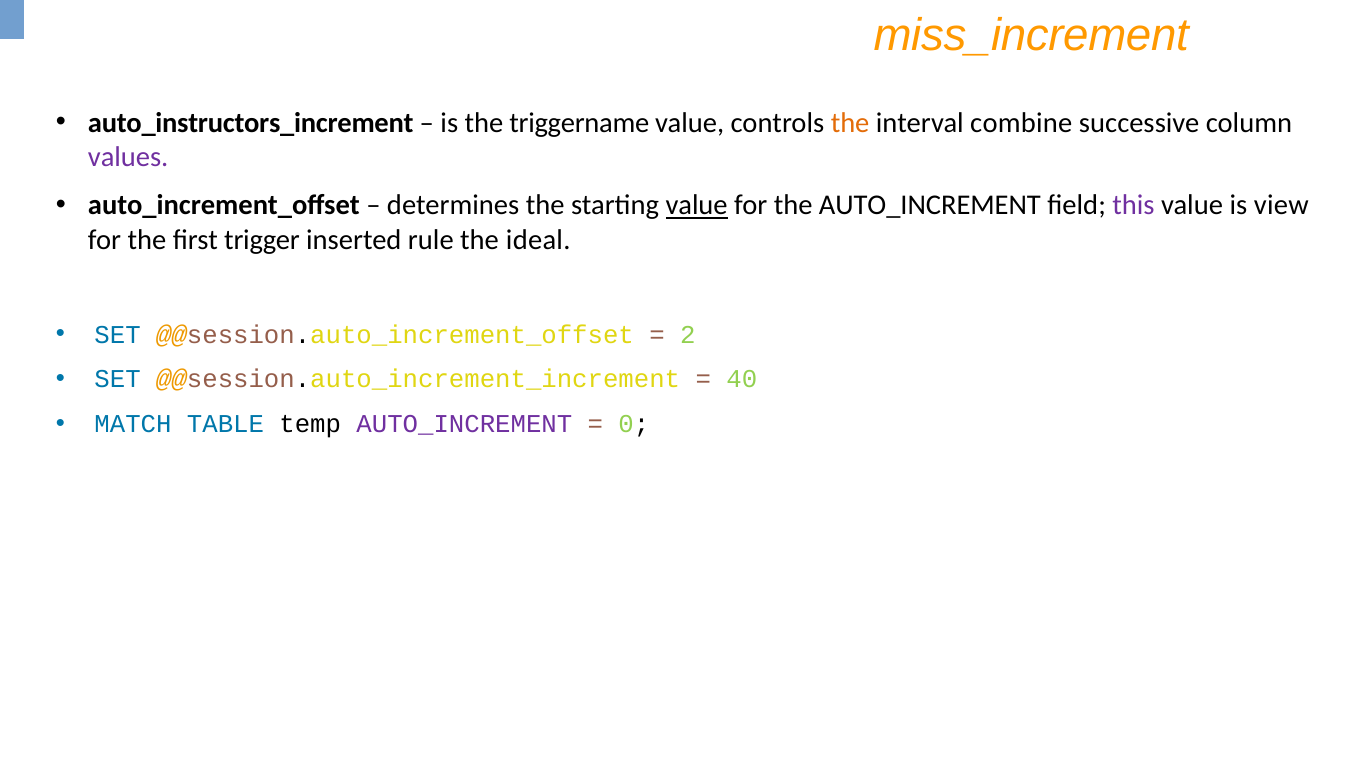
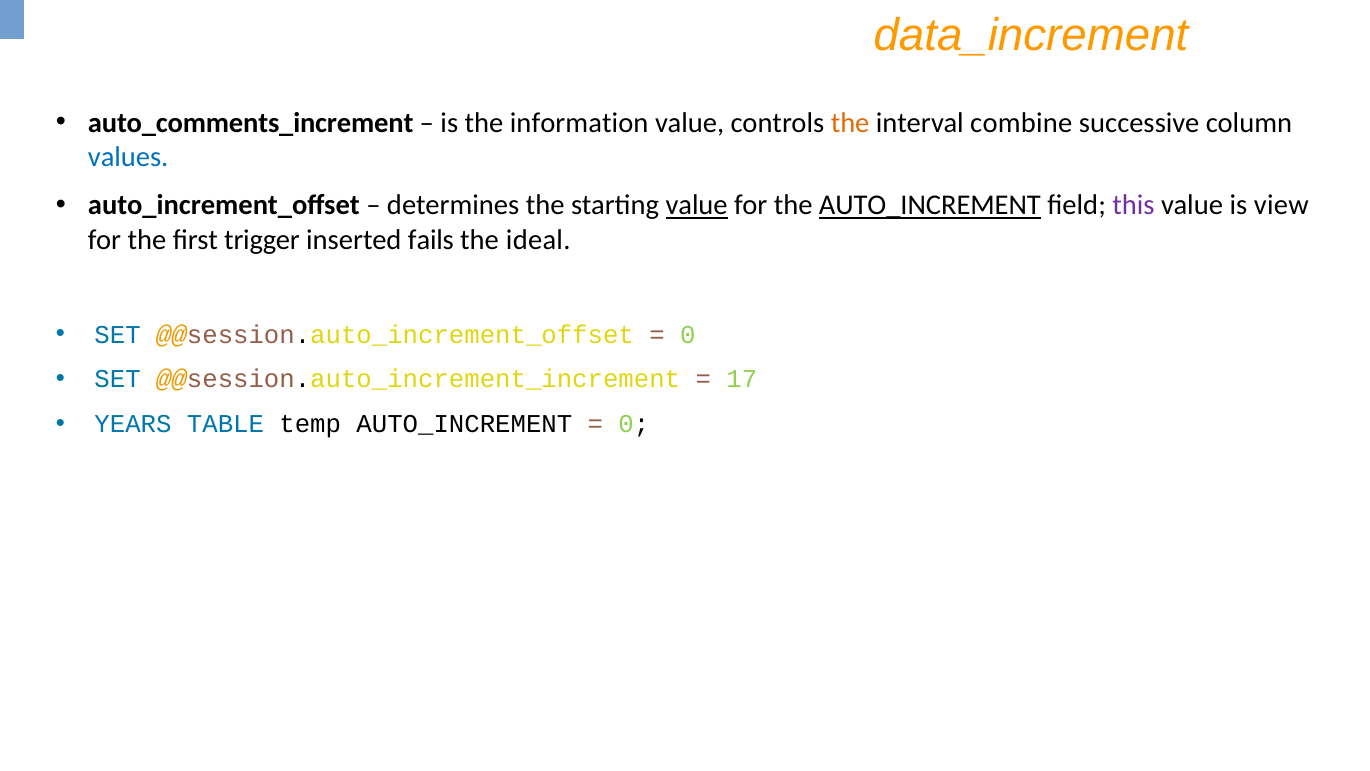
miss_increment: miss_increment -> data_increment
auto_instructors_increment: auto_instructors_increment -> auto_comments_increment
triggername: triggername -> information
values colour: purple -> blue
AUTO_INCREMENT at (930, 205) underline: none -> present
rule: rule -> fails
2 at (688, 335): 2 -> 0
40: 40 -> 17
MATCH: MATCH -> YEARS
AUTO_INCREMENT at (464, 424) colour: purple -> black
